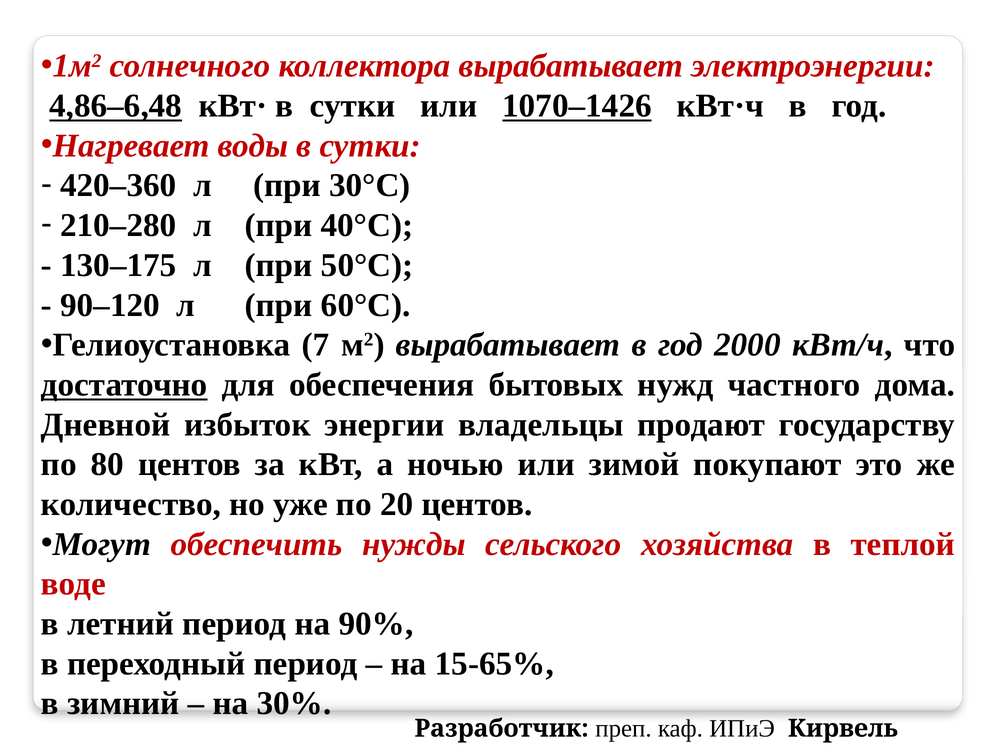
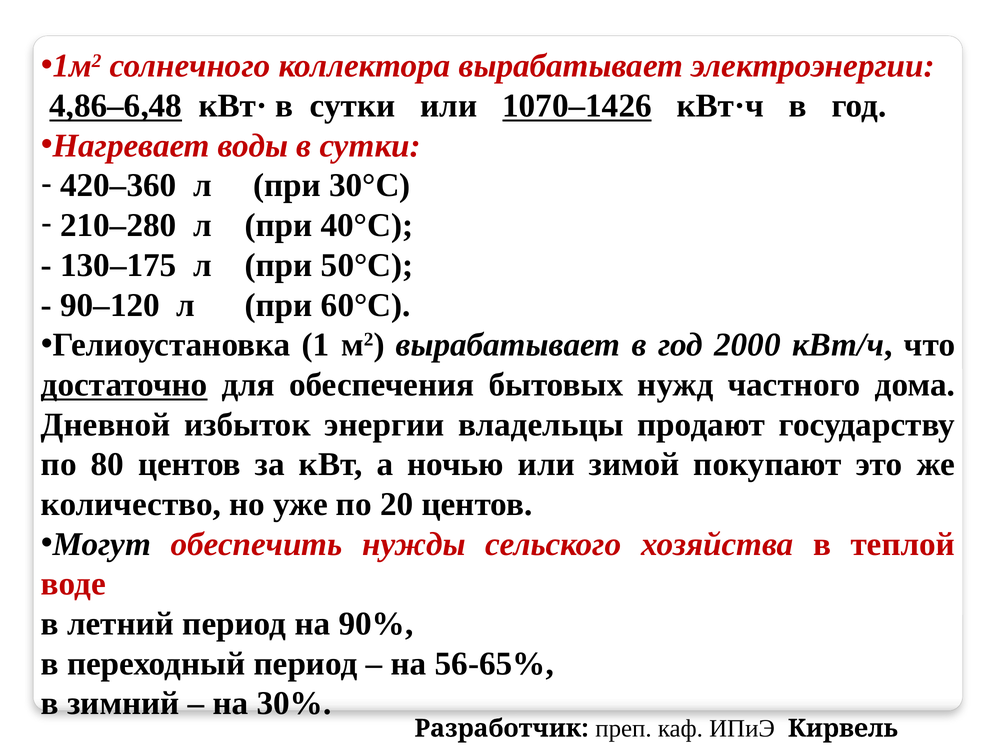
7: 7 -> 1
15-65%: 15-65% -> 56-65%
